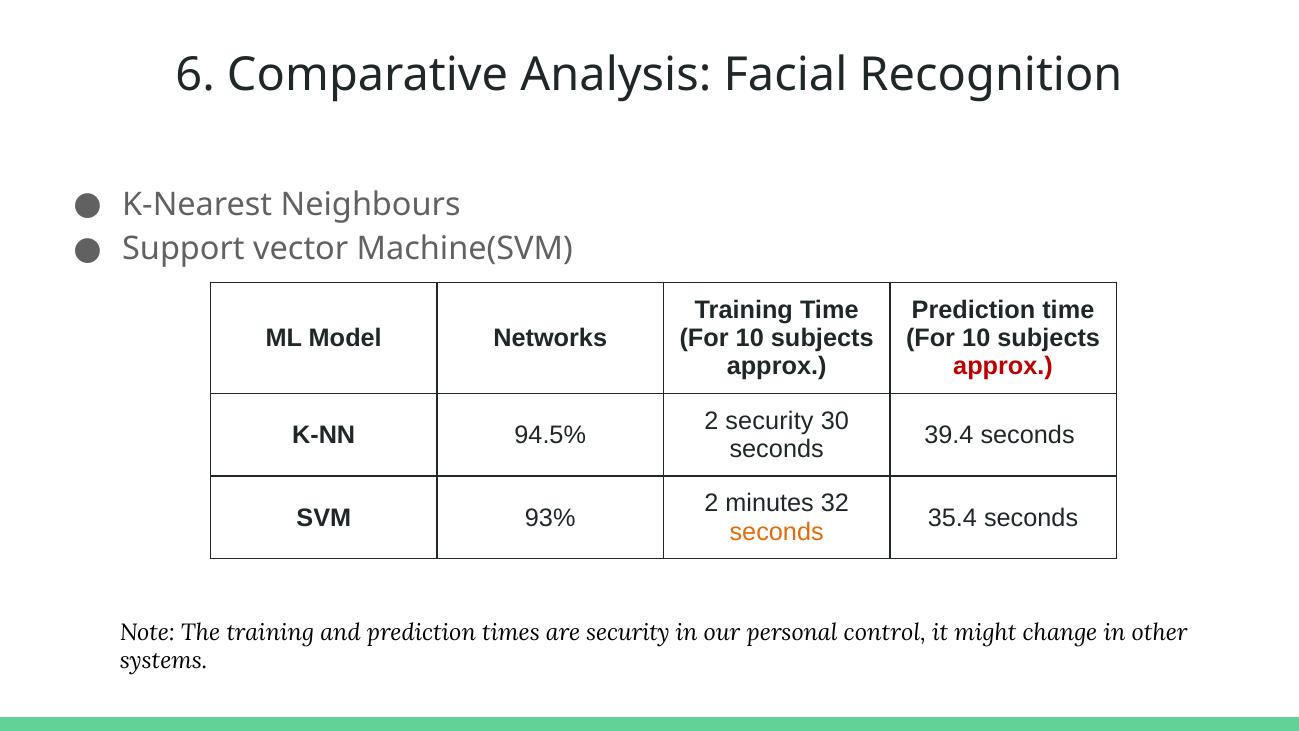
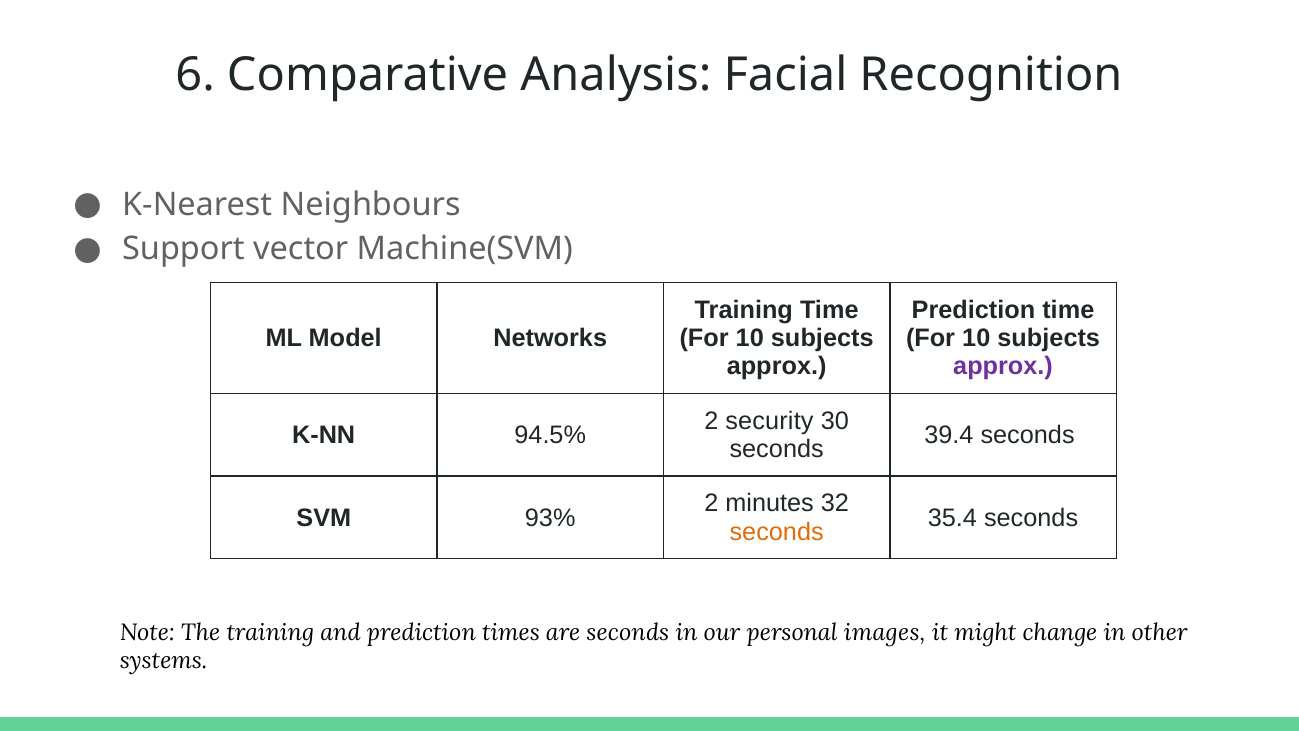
approx at (1003, 366) colour: red -> purple
are security: security -> seconds
control: control -> images
